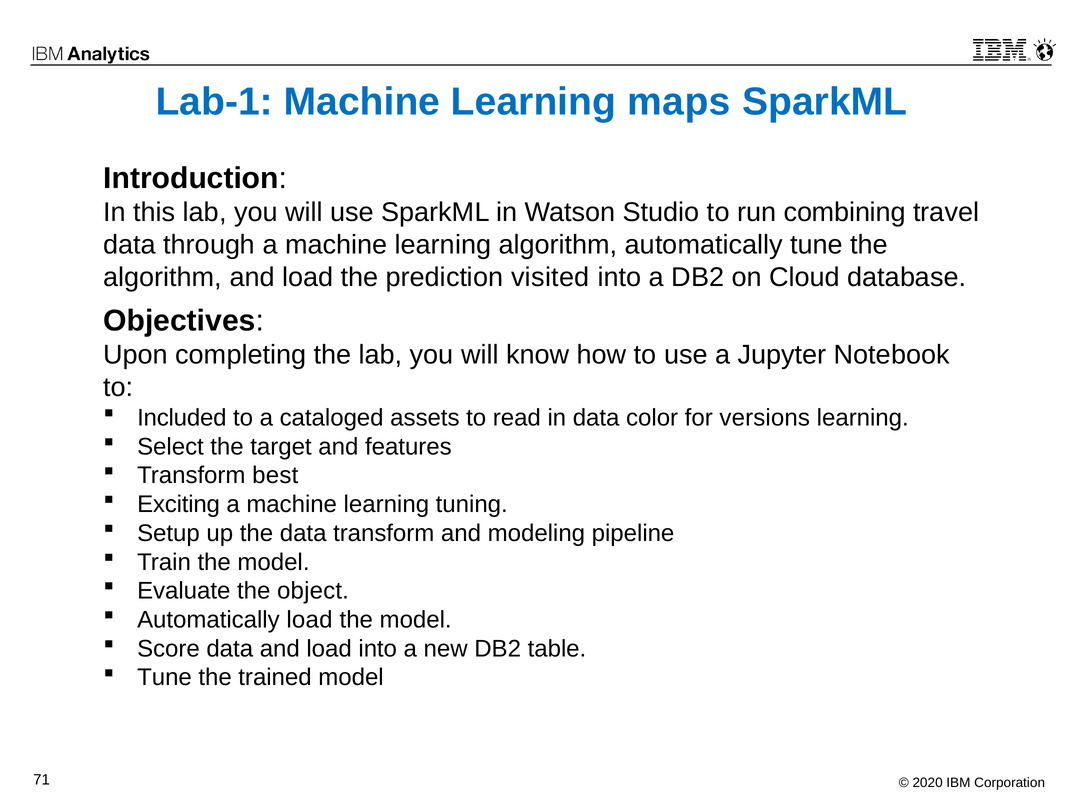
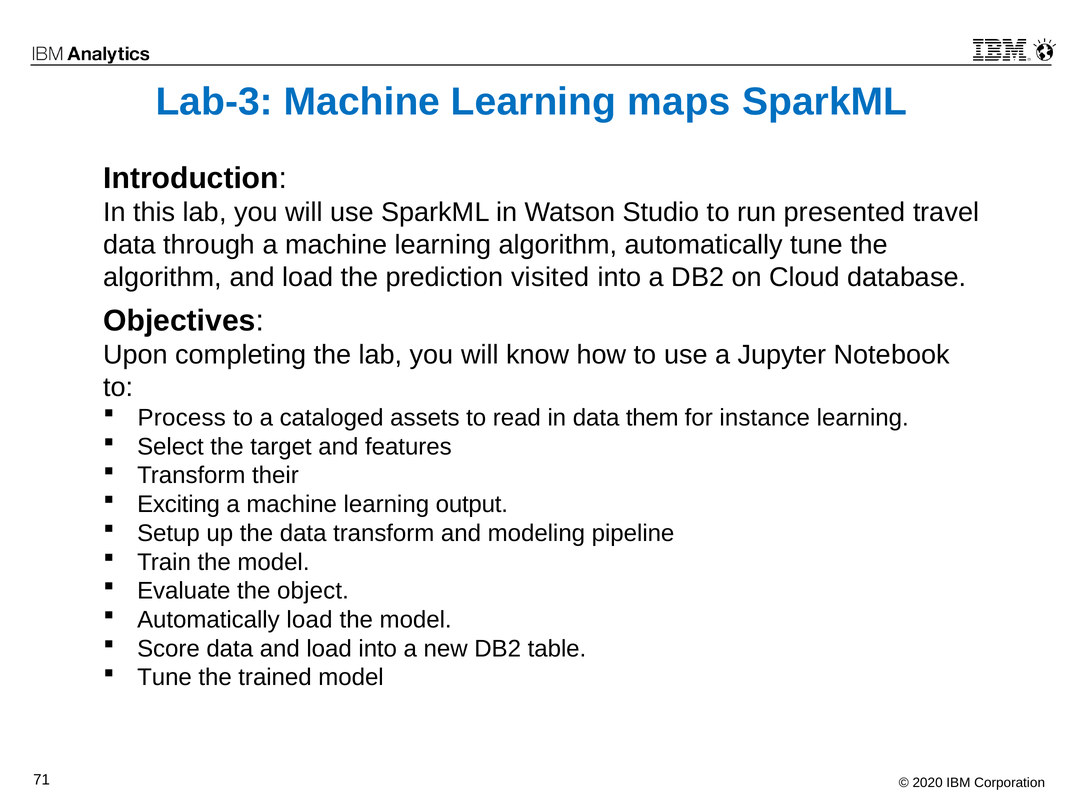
Lab-1: Lab-1 -> Lab-3
combining: combining -> presented
Included: Included -> Process
color: color -> them
versions: versions -> instance
best: best -> their
tuning: tuning -> output
